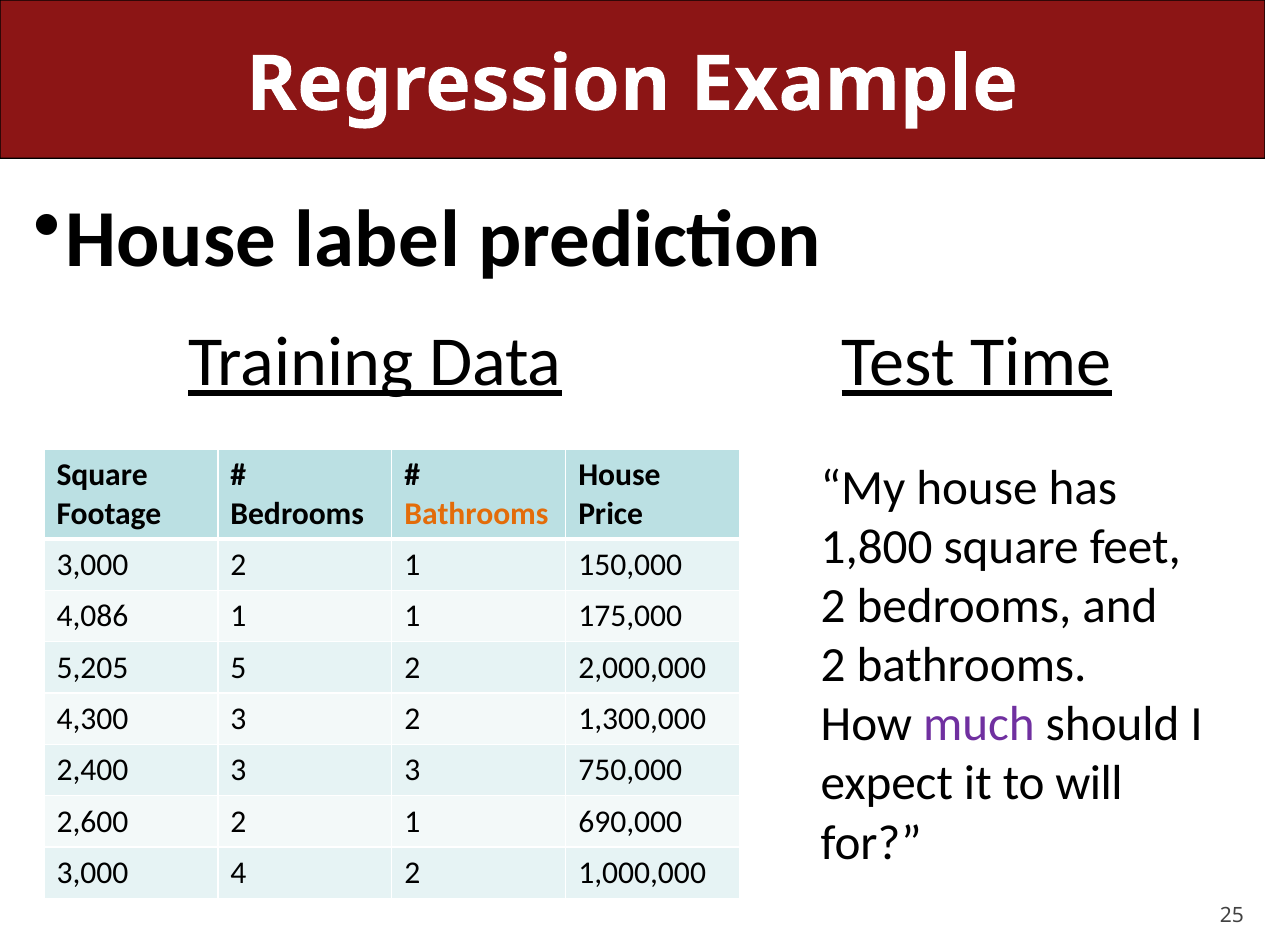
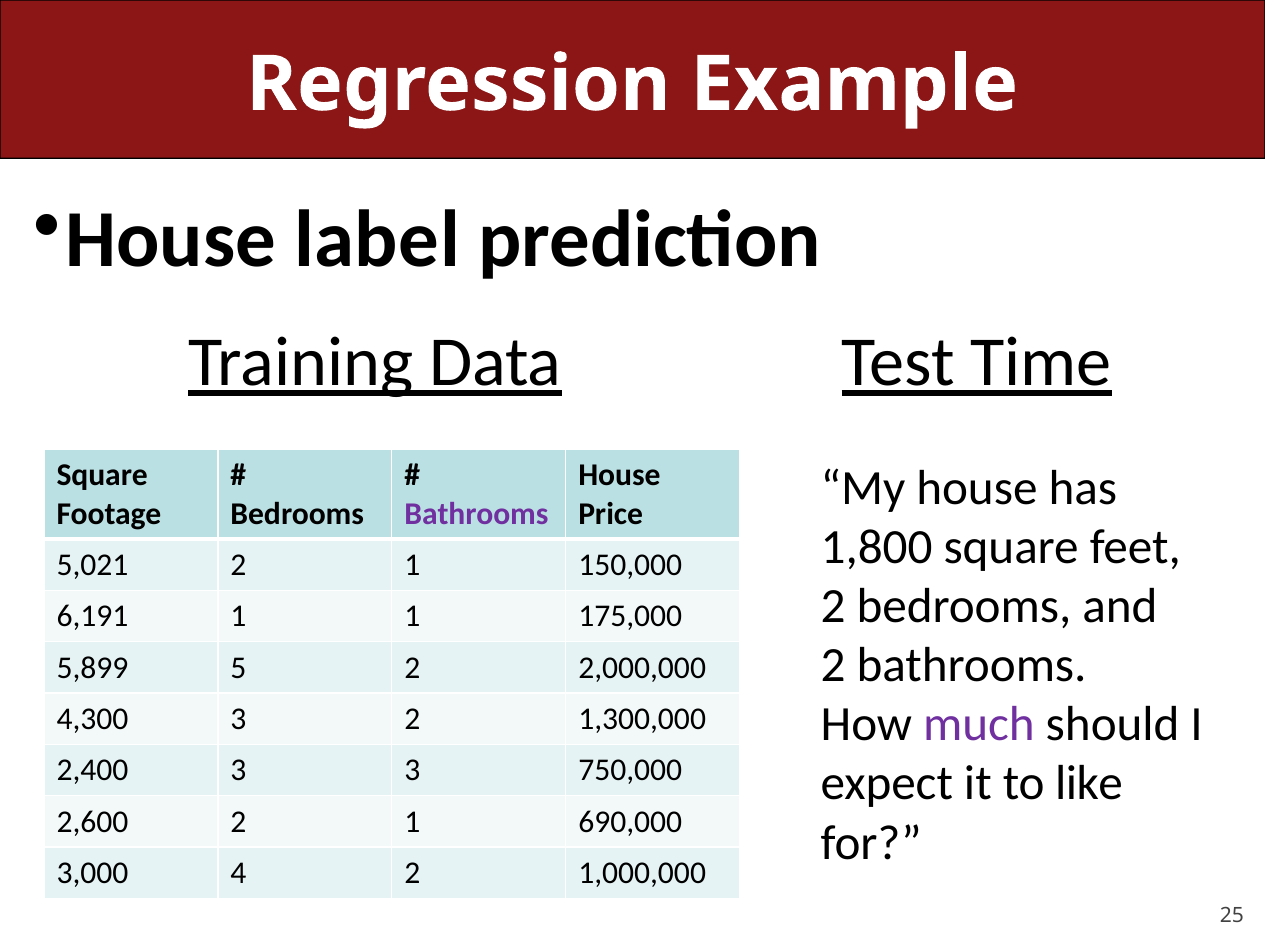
Bathrooms at (476, 514) colour: orange -> purple
3,000 at (92, 565): 3,000 -> 5,021
4,086: 4,086 -> 6,191
5,205: 5,205 -> 5,899
will: will -> like
